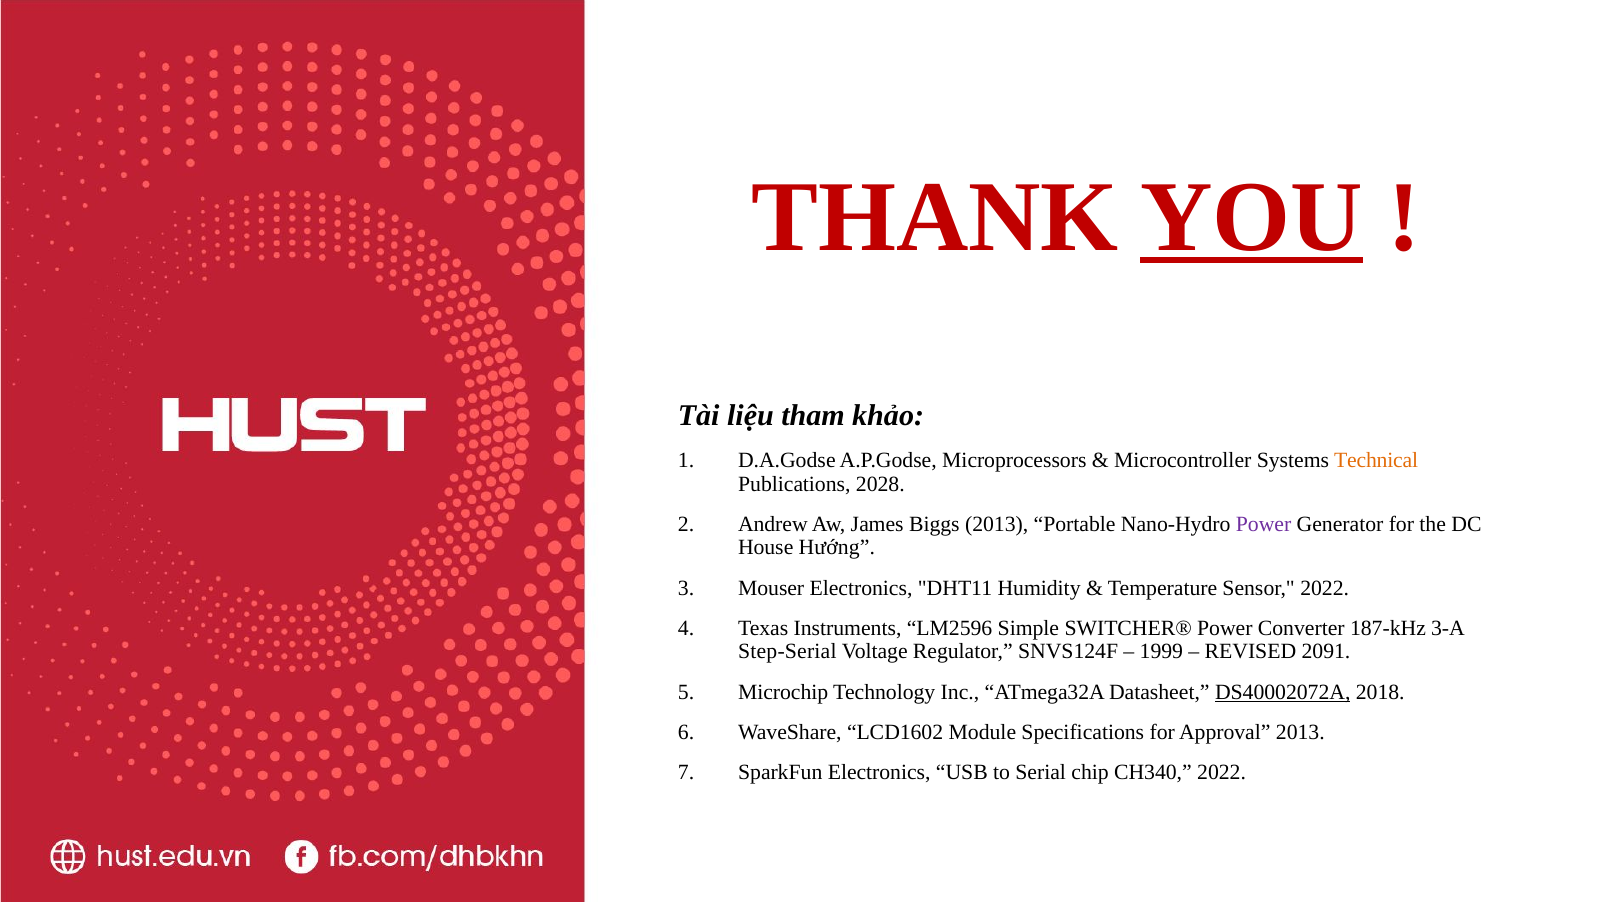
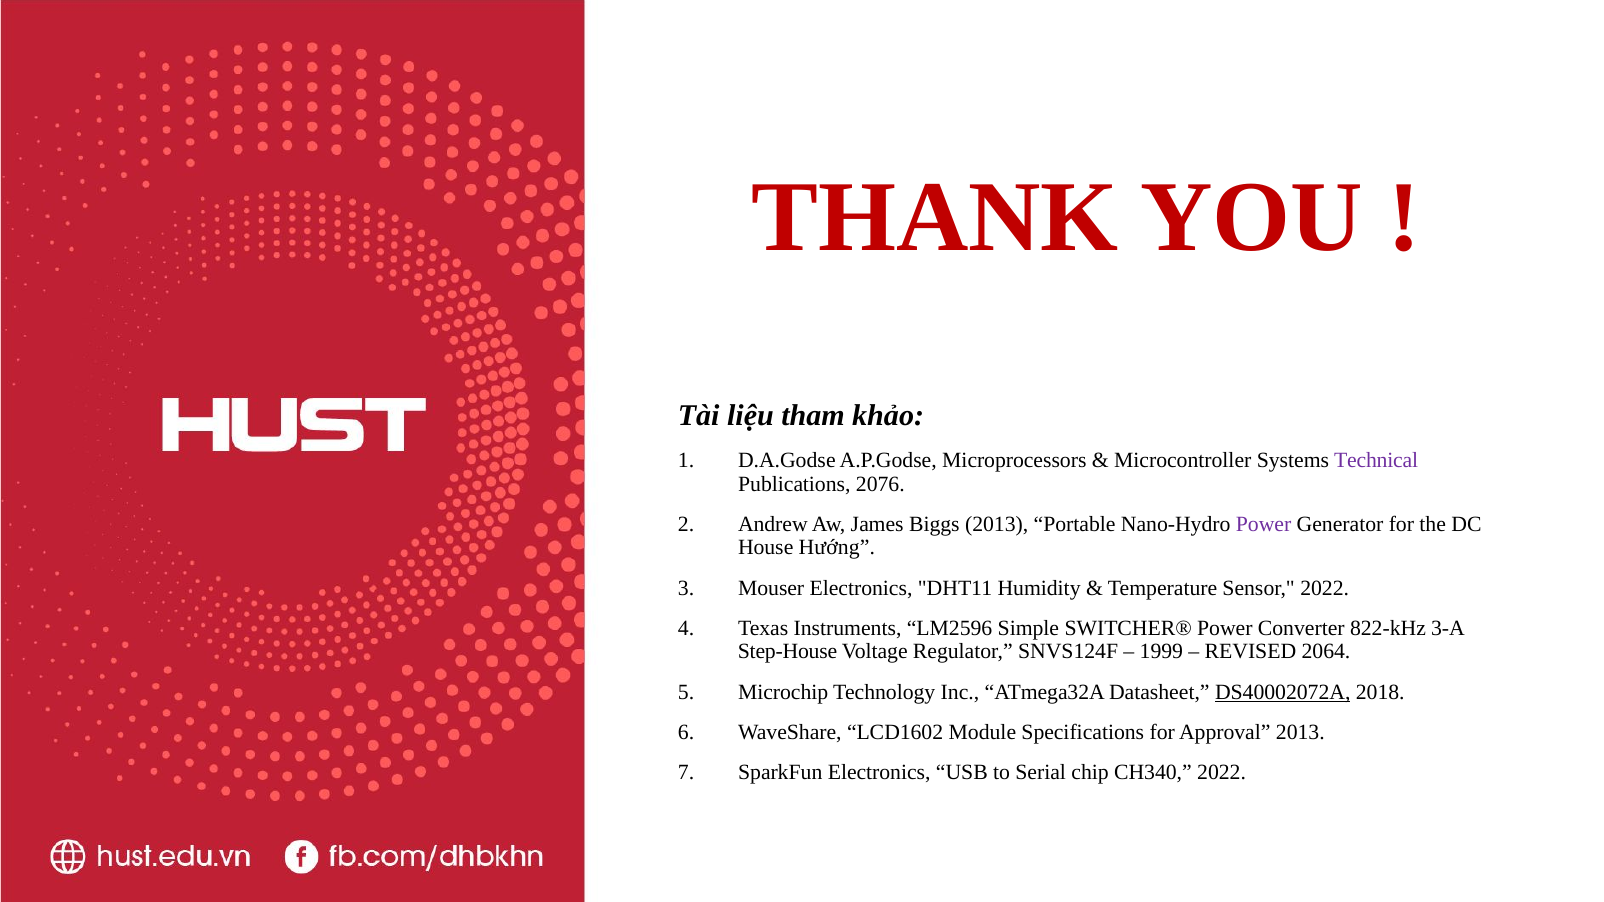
YOU underline: present -> none
Technical colour: orange -> purple
2028: 2028 -> 2076
187-kHz: 187-kHz -> 822-kHz
Step-Serial: Step-Serial -> Step-House
2091: 2091 -> 2064
